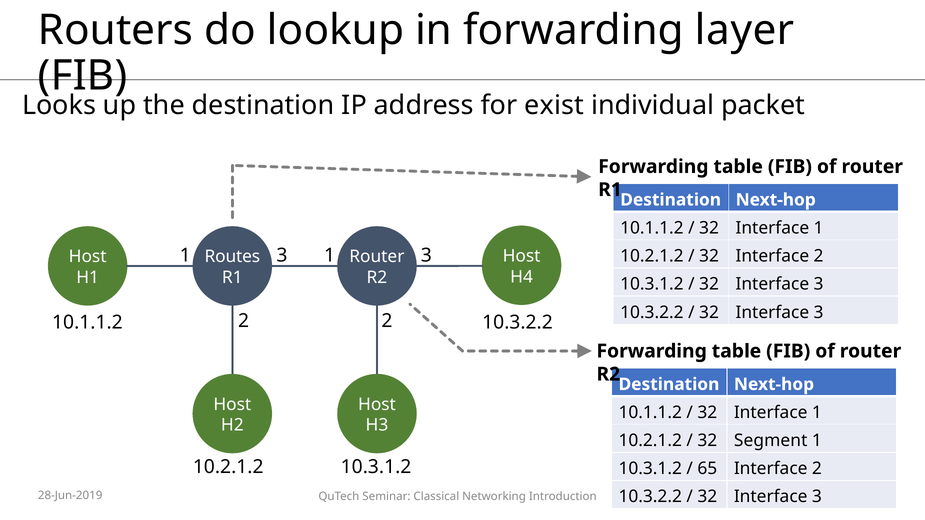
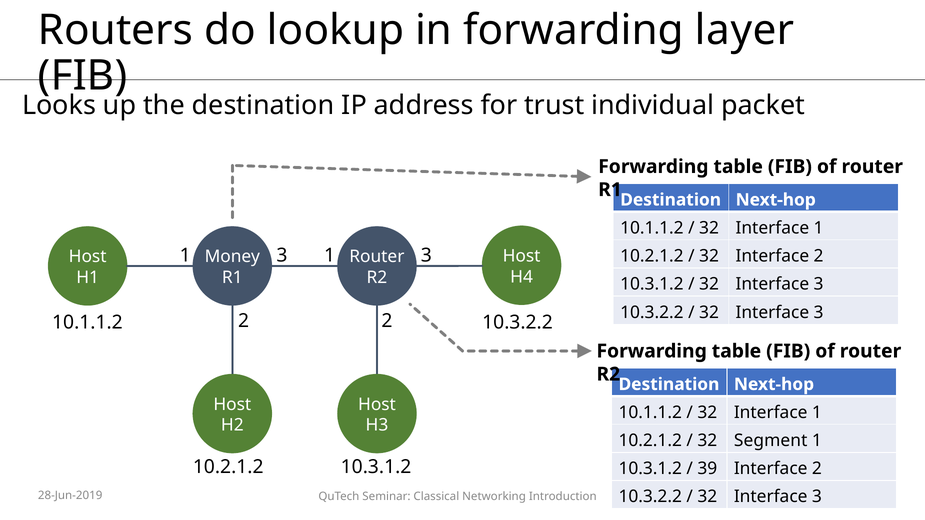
exist: exist -> trust
Routes: Routes -> Money
65: 65 -> 39
